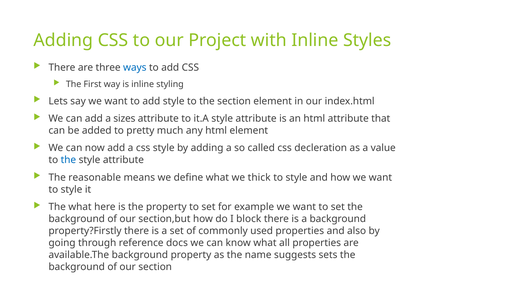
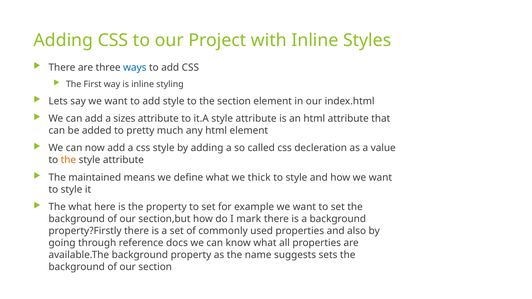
the at (68, 160) colour: blue -> orange
reasonable: reasonable -> maintained
block: block -> mark
